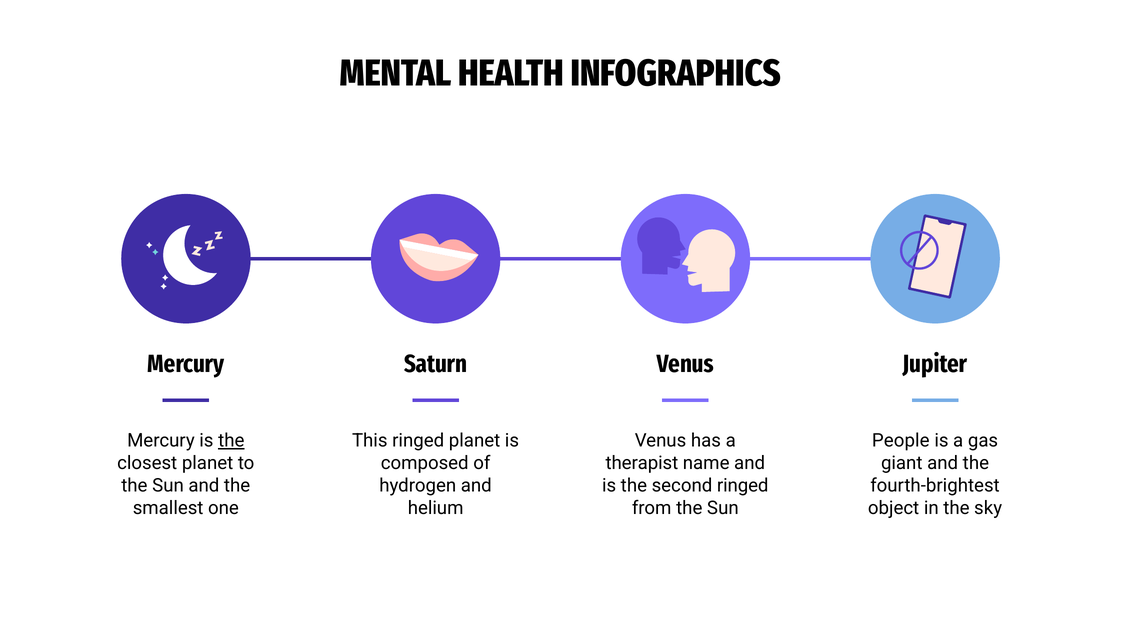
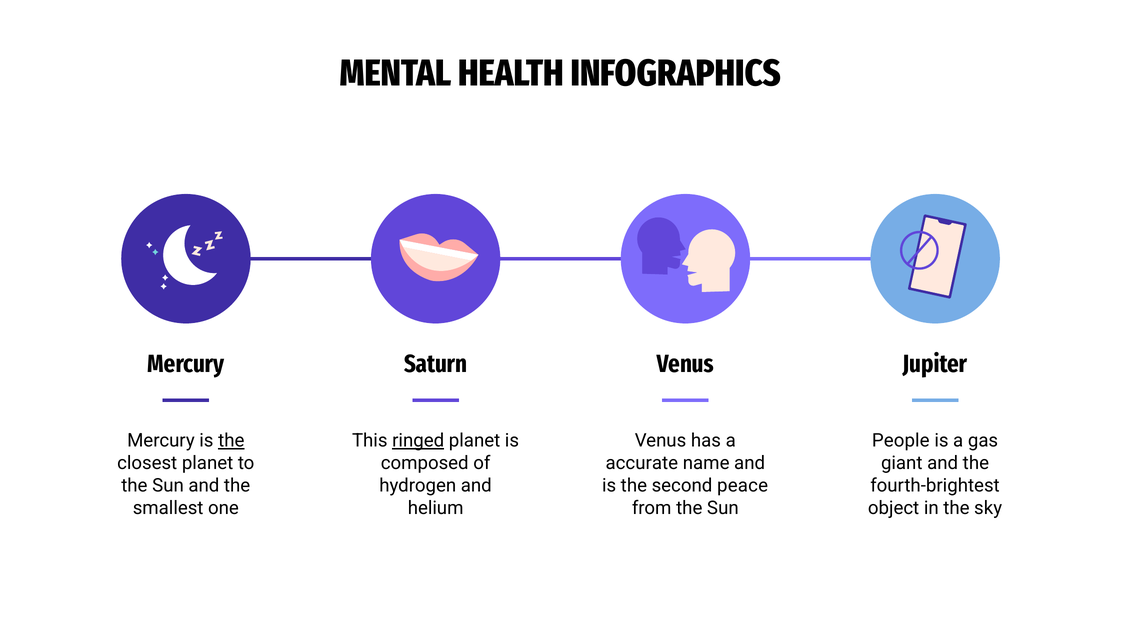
ringed at (418, 440) underline: none -> present
therapist: therapist -> accurate
second ringed: ringed -> peace
